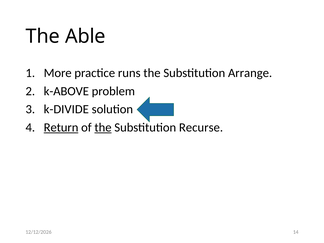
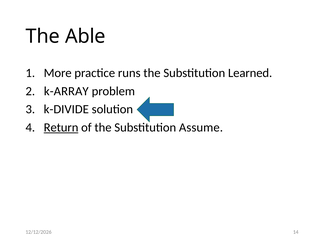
Arrange: Arrange -> Learned
k-ABOVE: k-ABOVE -> k-ARRAY
the at (103, 127) underline: present -> none
Recurse: Recurse -> Assume
